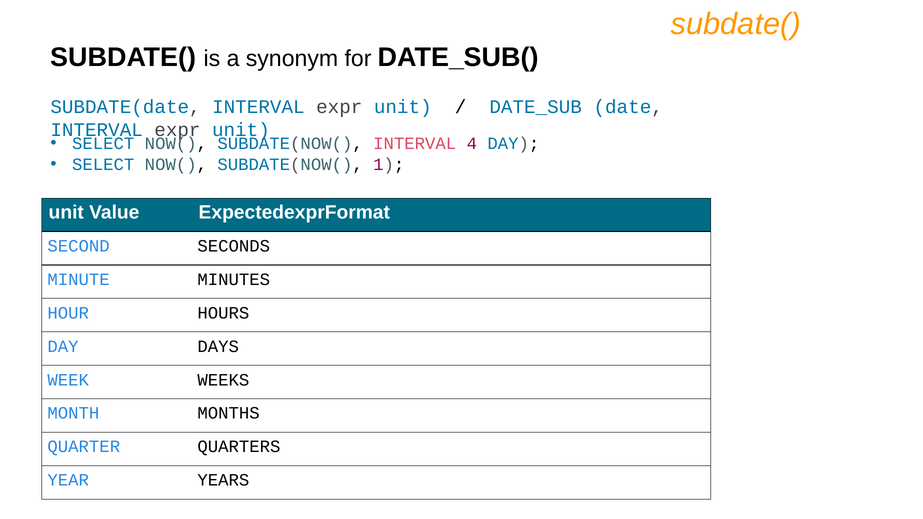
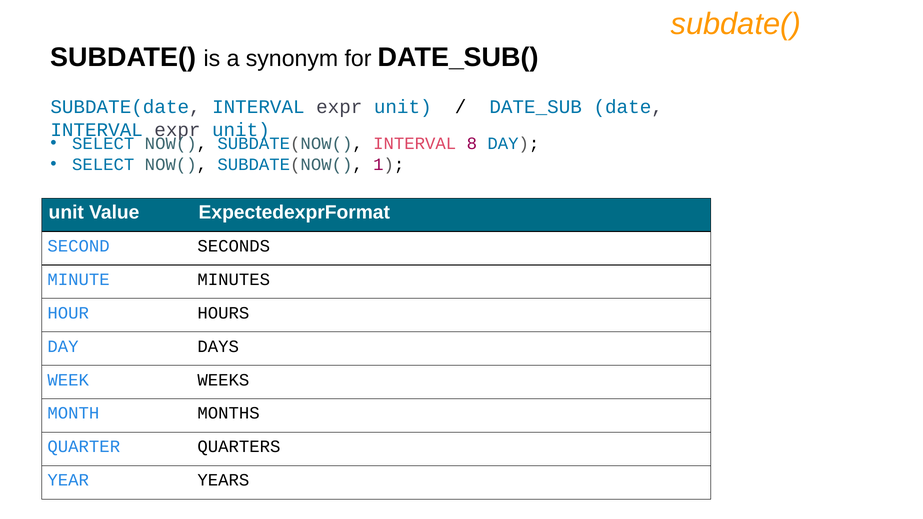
4: 4 -> 8
